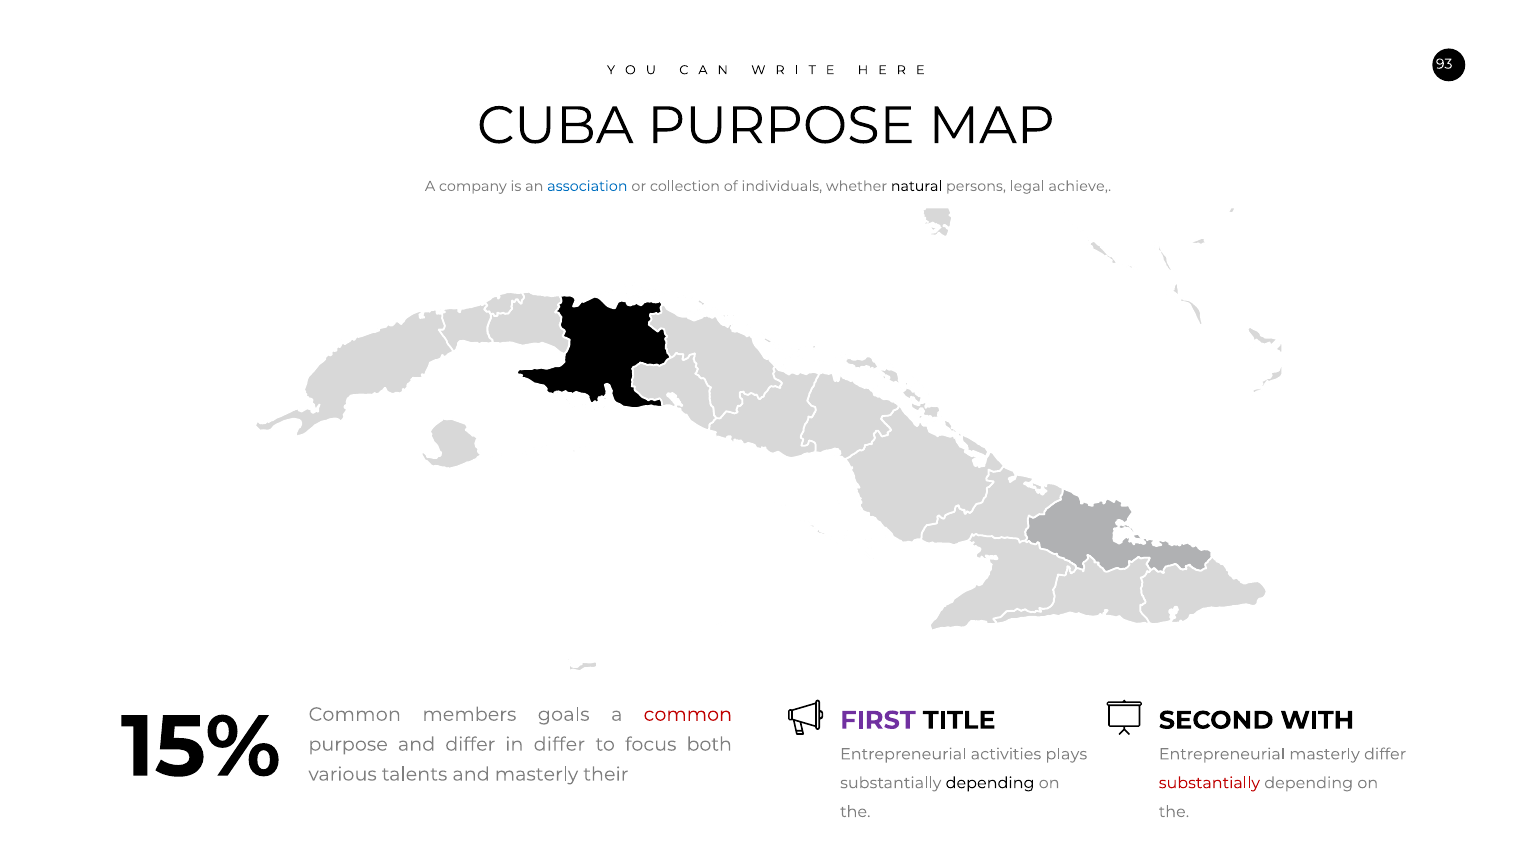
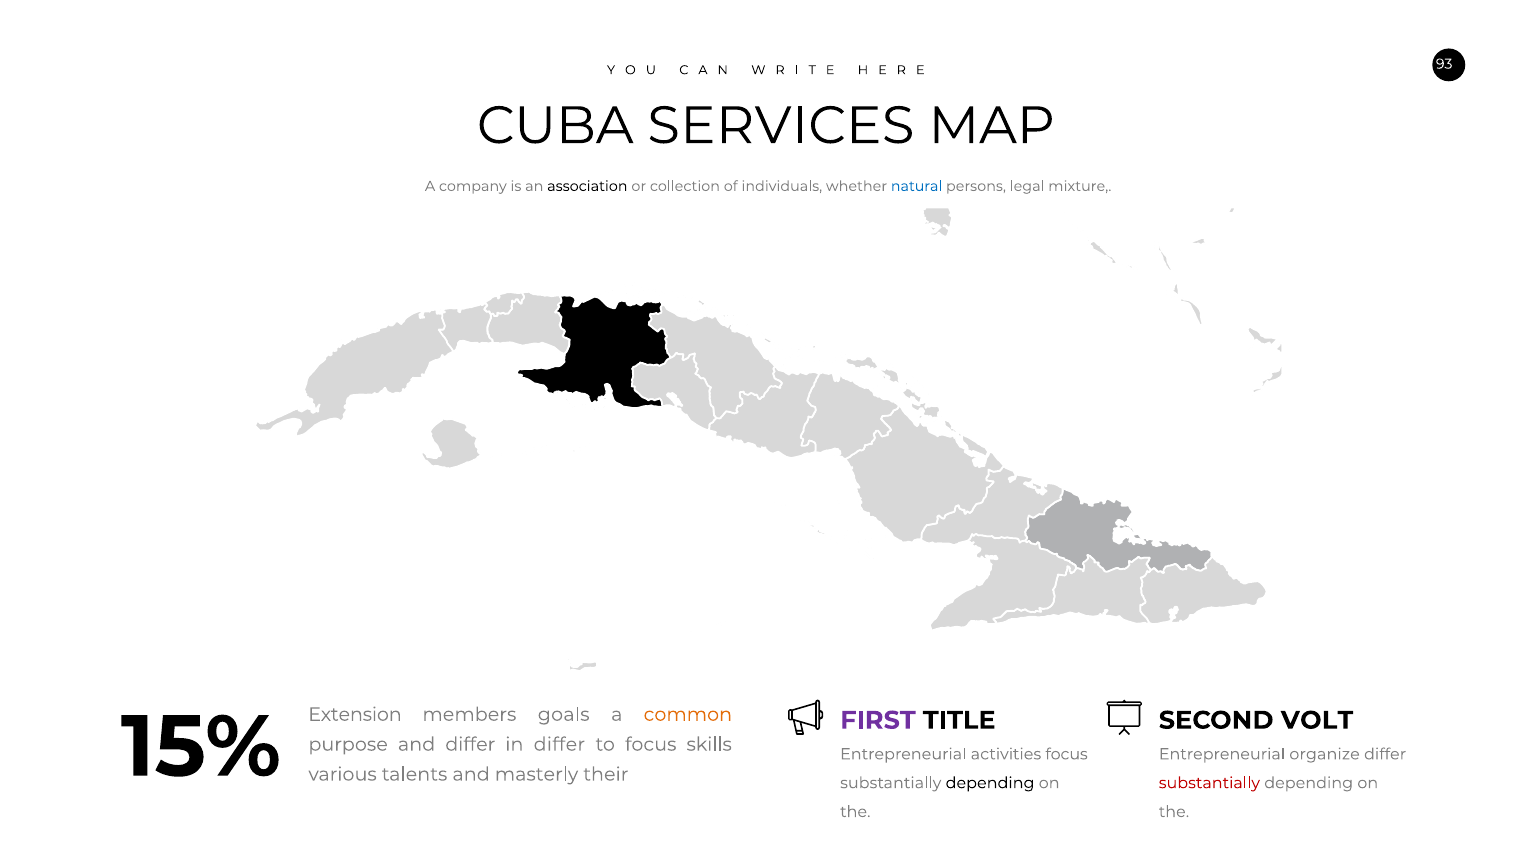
CUBA PURPOSE: PURPOSE -> SERVICES
association colour: blue -> black
natural colour: black -> blue
achieve: achieve -> mixture
Common at (355, 715): Common -> Extension
common at (688, 715) colour: red -> orange
WITH: WITH -> VOLT
both: both -> skills
activities plays: plays -> focus
Entrepreneurial masterly: masterly -> organize
